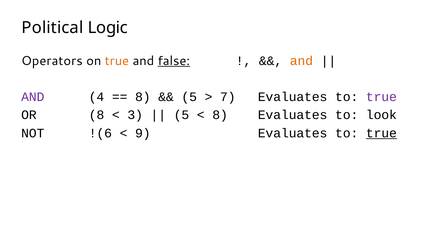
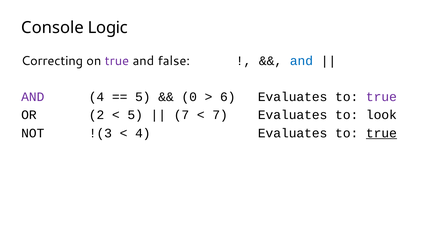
Political: Political -> Console
Operators: Operators -> Correcting
true at (117, 61) colour: orange -> purple
false underline: present -> none
and at (301, 61) colour: orange -> blue
8 at (143, 97): 8 -> 5
5 at (189, 97): 5 -> 0
7: 7 -> 6
OR 8: 8 -> 2
3 at (135, 115): 3 -> 5
5 at (181, 115): 5 -> 7
8 at (220, 115): 8 -> 7
!(6: !(6 -> !(3
9 at (143, 133): 9 -> 4
